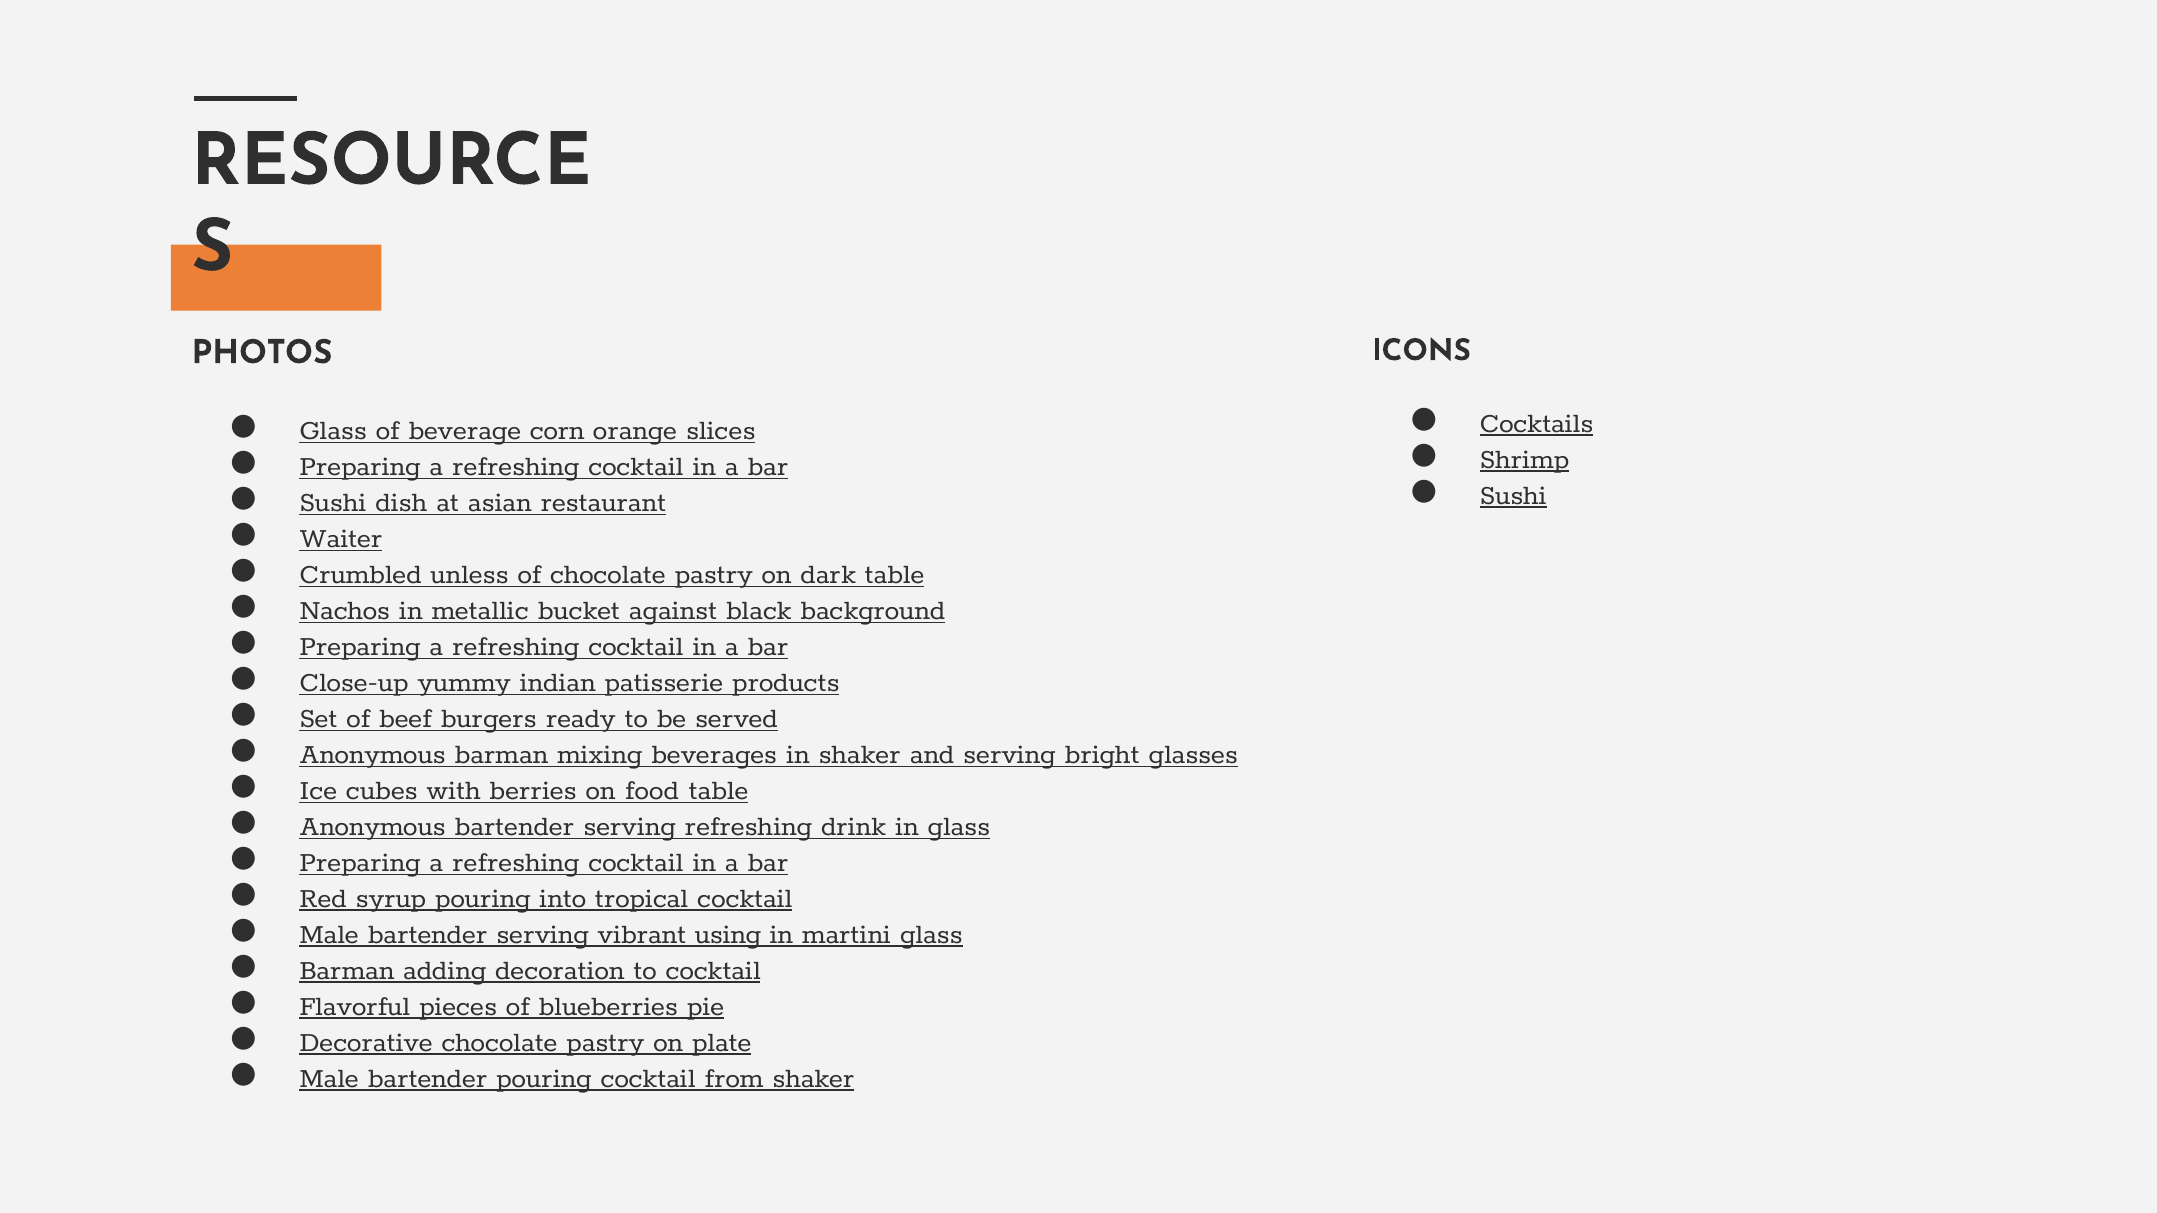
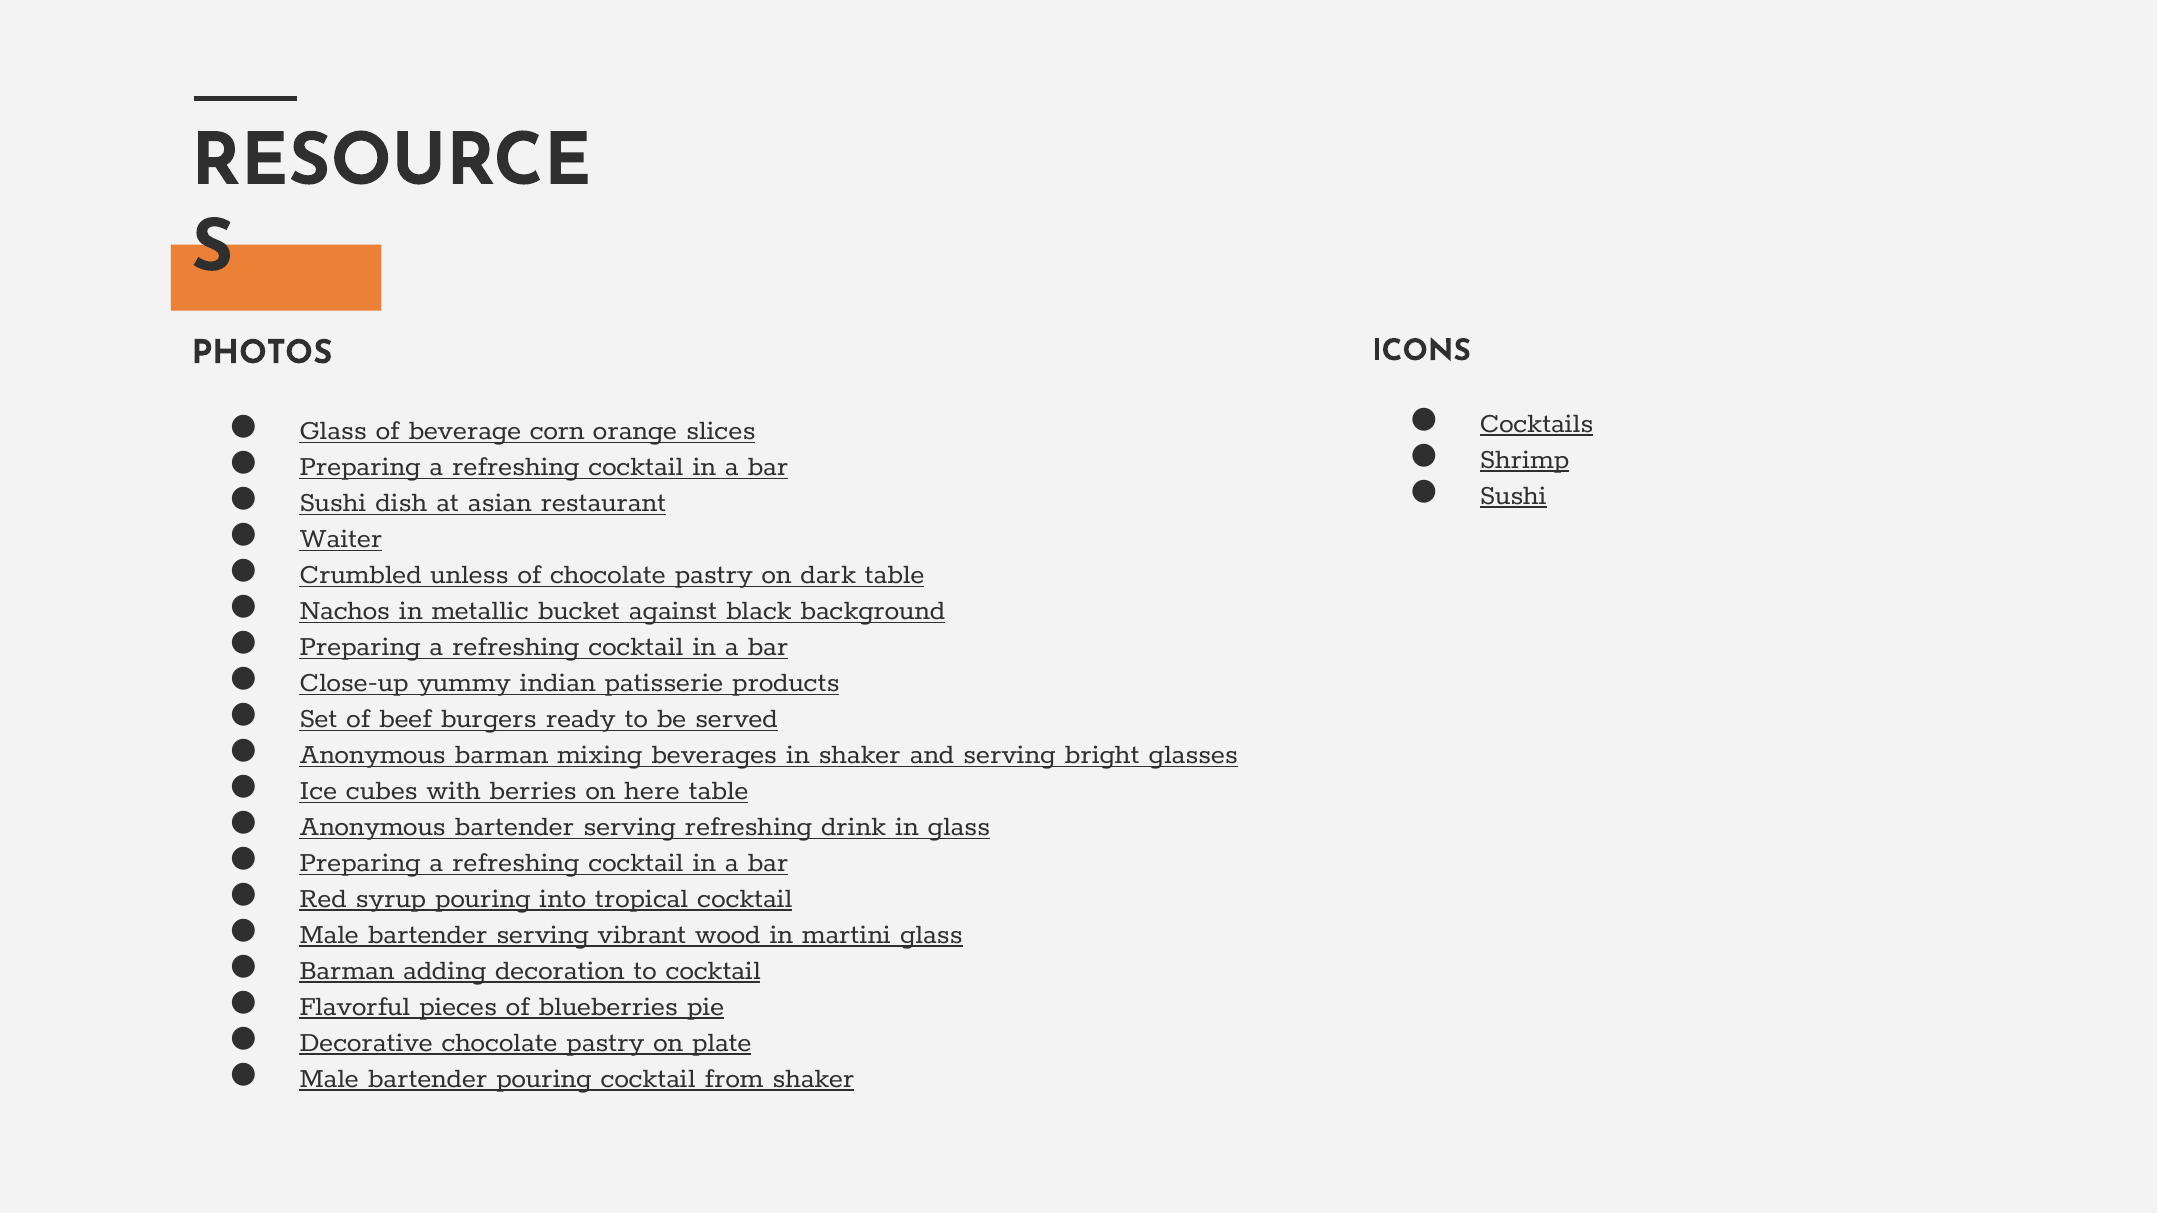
food: food -> here
using: using -> wood
